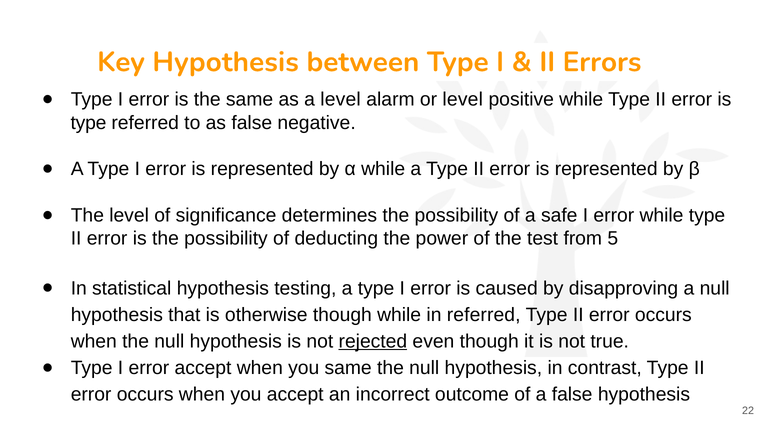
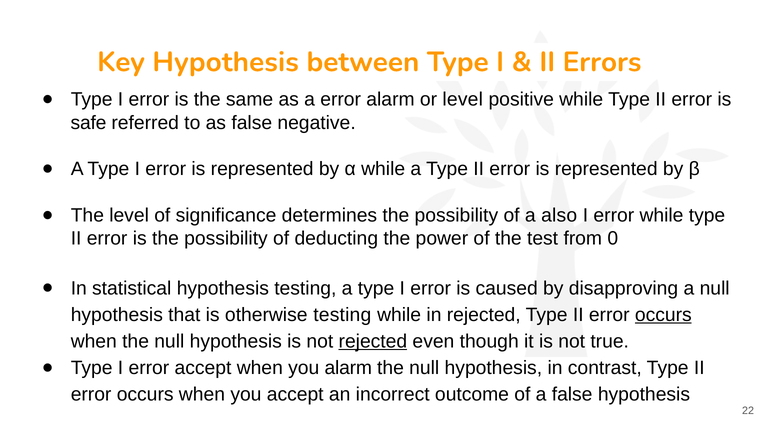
a level: level -> error
type at (89, 123): type -> safe
safe: safe -> also
5: 5 -> 0
otherwise though: though -> testing
in referred: referred -> rejected
occurs at (663, 315) underline: none -> present
you same: same -> alarm
